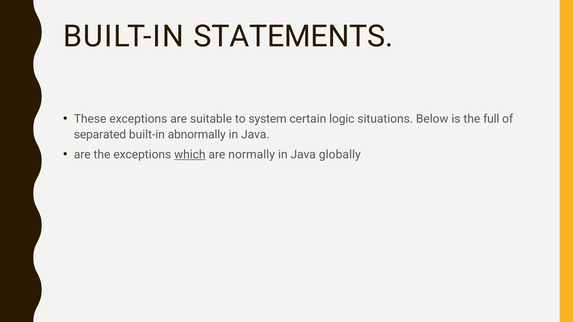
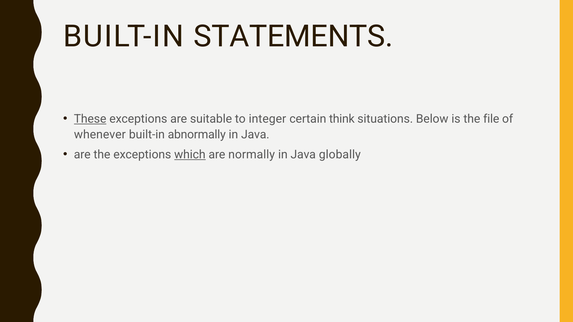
These underline: none -> present
system: system -> integer
logic: logic -> think
full: full -> file
separated: separated -> whenever
